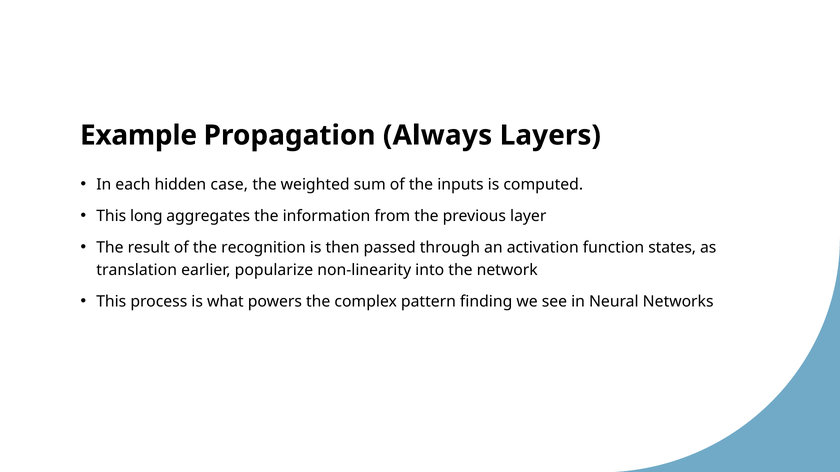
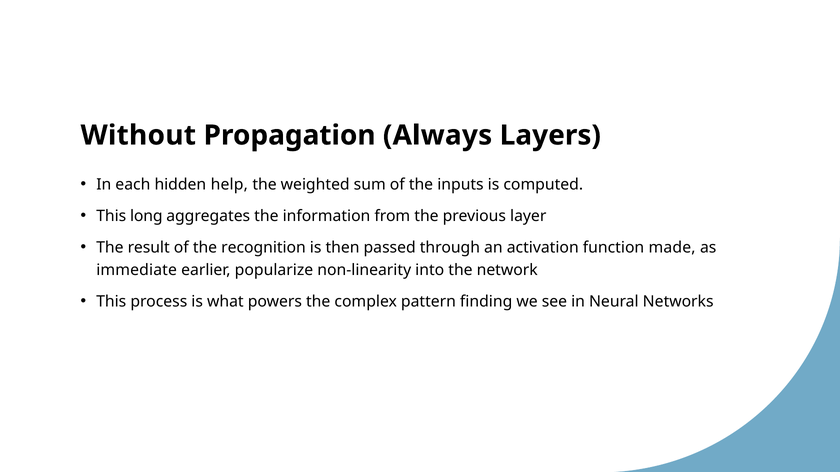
Example: Example -> Without
case: case -> help
states: states -> made
translation: translation -> immediate
